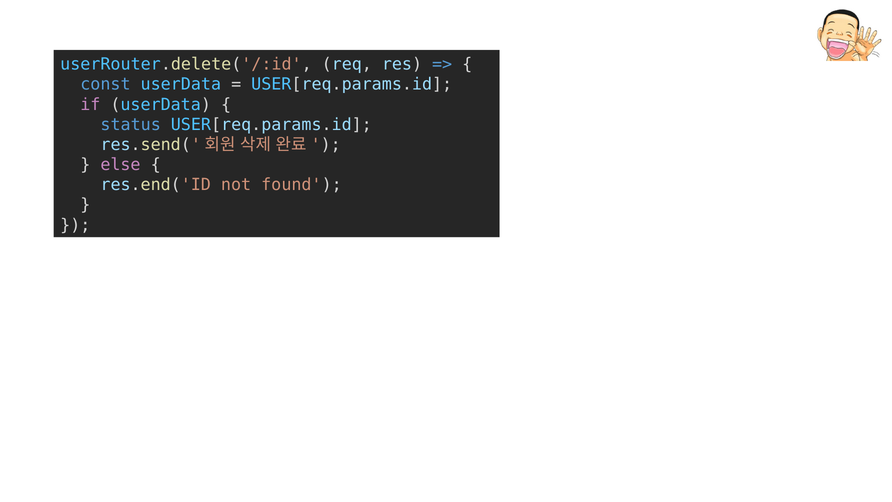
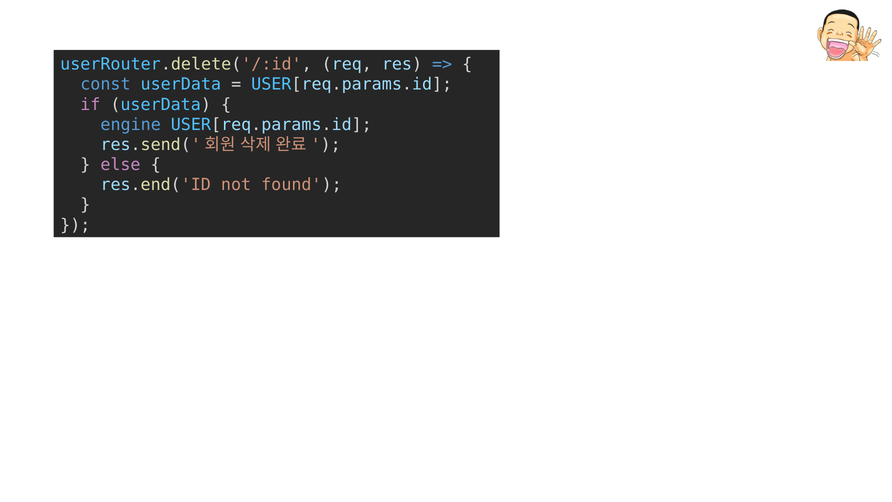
status: status -> engine
